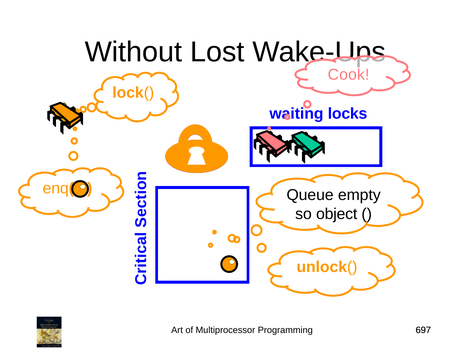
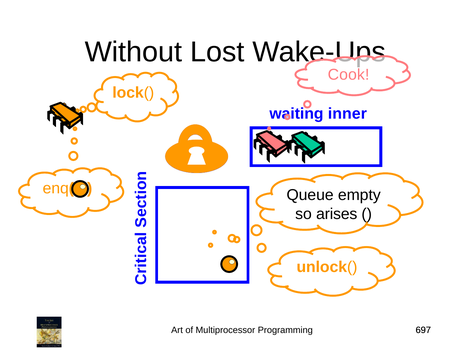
locks: locks -> inner
object: object -> arises
